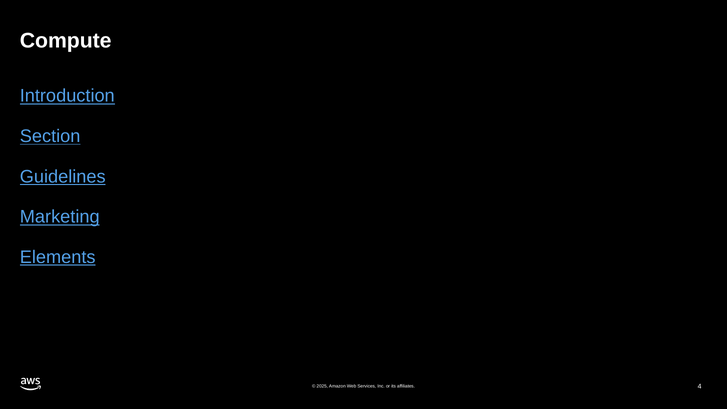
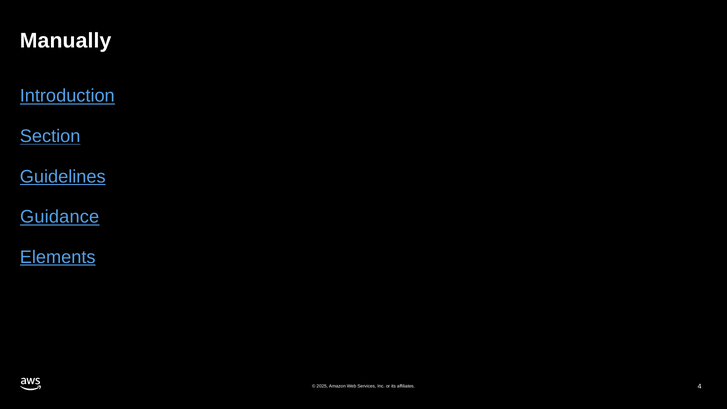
Compute: Compute -> Manually
Marketing: Marketing -> Guidance
